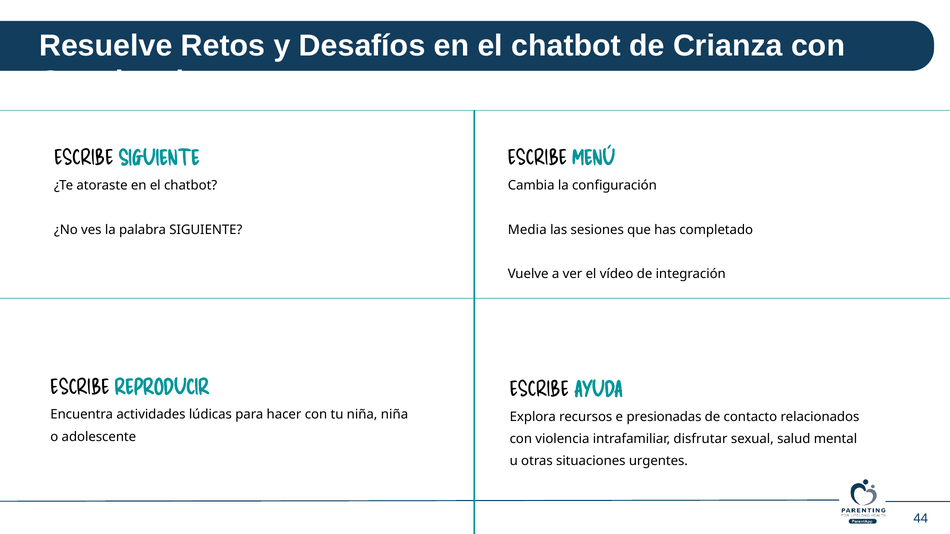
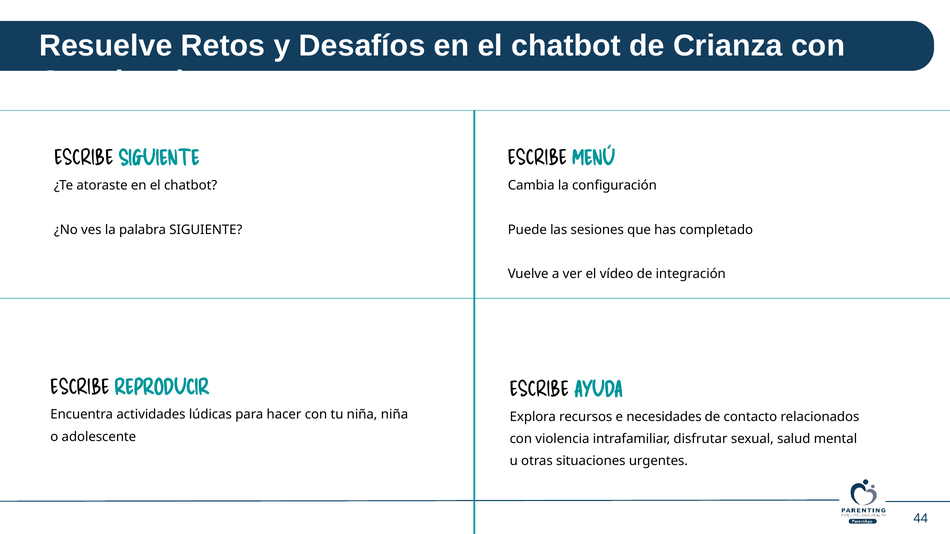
Media: Media -> Puede
presionadas: presionadas -> necesidades
